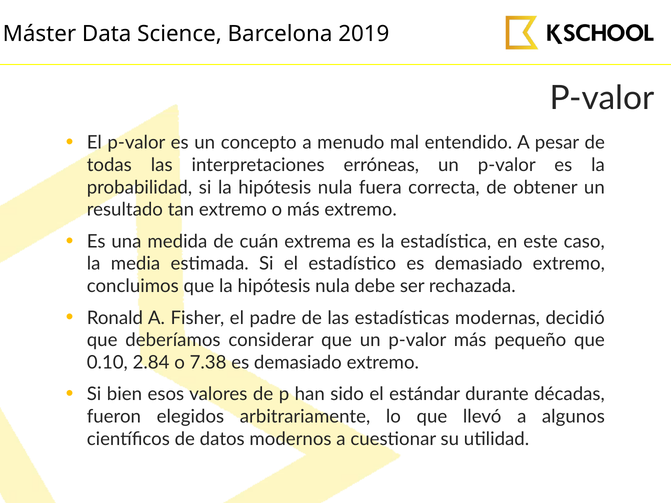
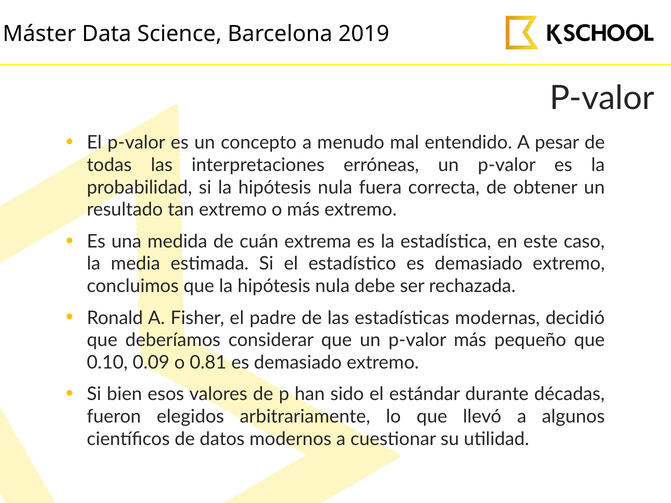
2.84: 2.84 -> 0.09
7.38: 7.38 -> 0.81
